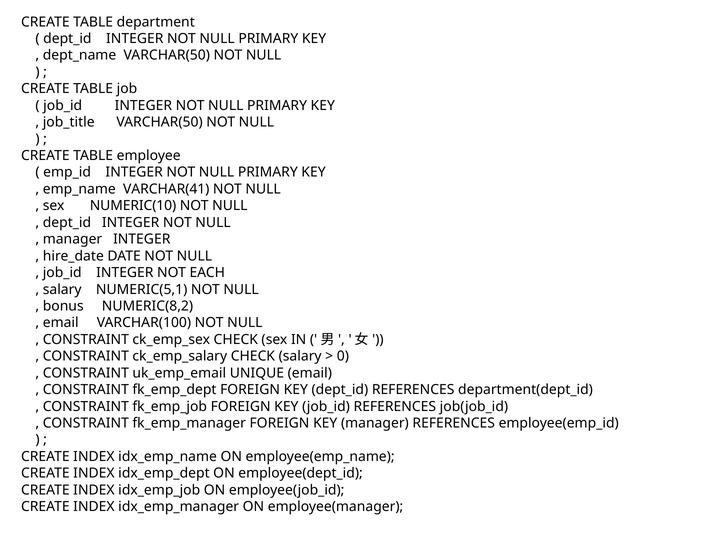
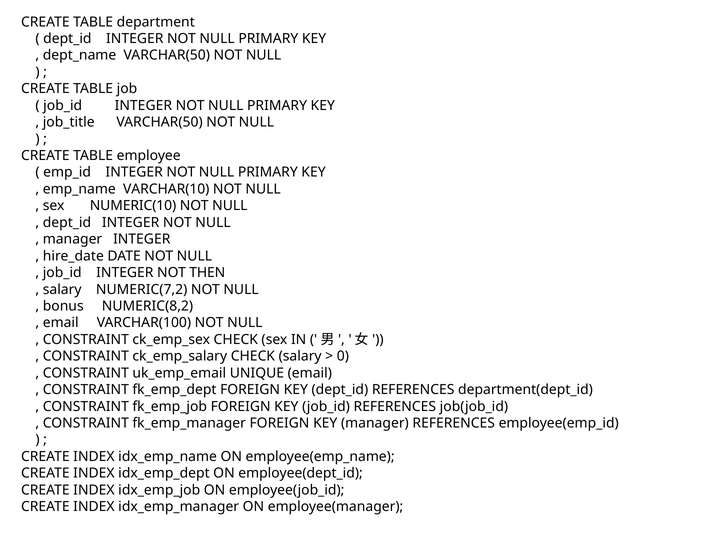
VARCHAR(41: VARCHAR(41 -> VARCHAR(10
EACH: EACH -> THEN
NUMERIC(5,1: NUMERIC(5,1 -> NUMERIC(7,2
